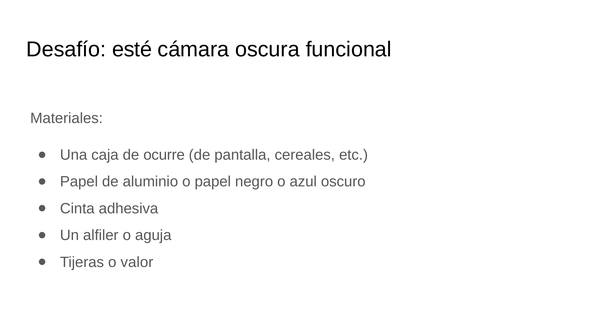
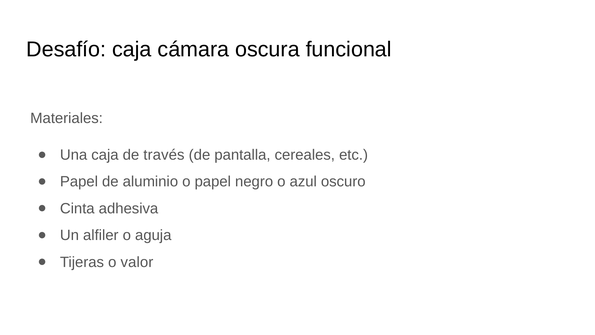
Desafío esté: esté -> caja
ocurre: ocurre -> través
